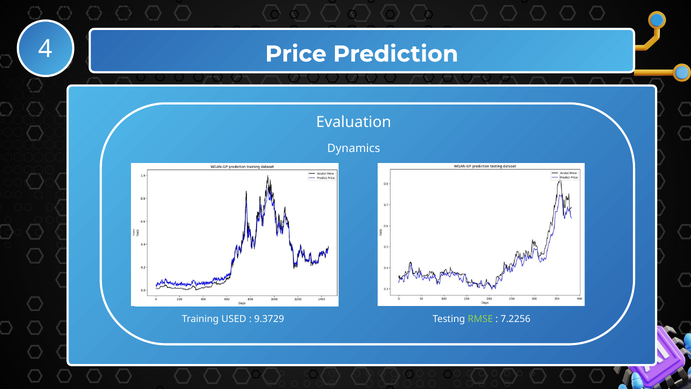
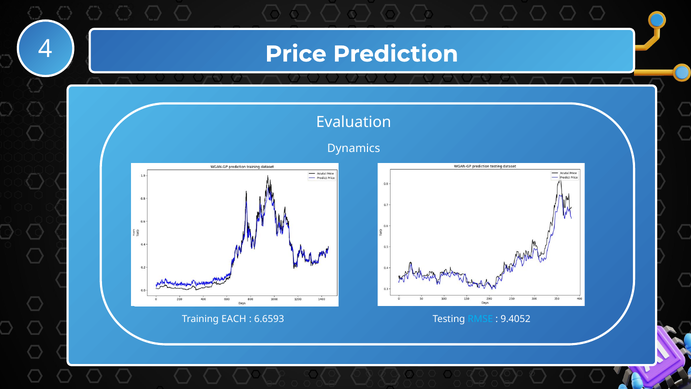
USED: USED -> EACH
9.3729: 9.3729 -> 6.6593
RMSE colour: light green -> light blue
7.2256: 7.2256 -> 9.4052
